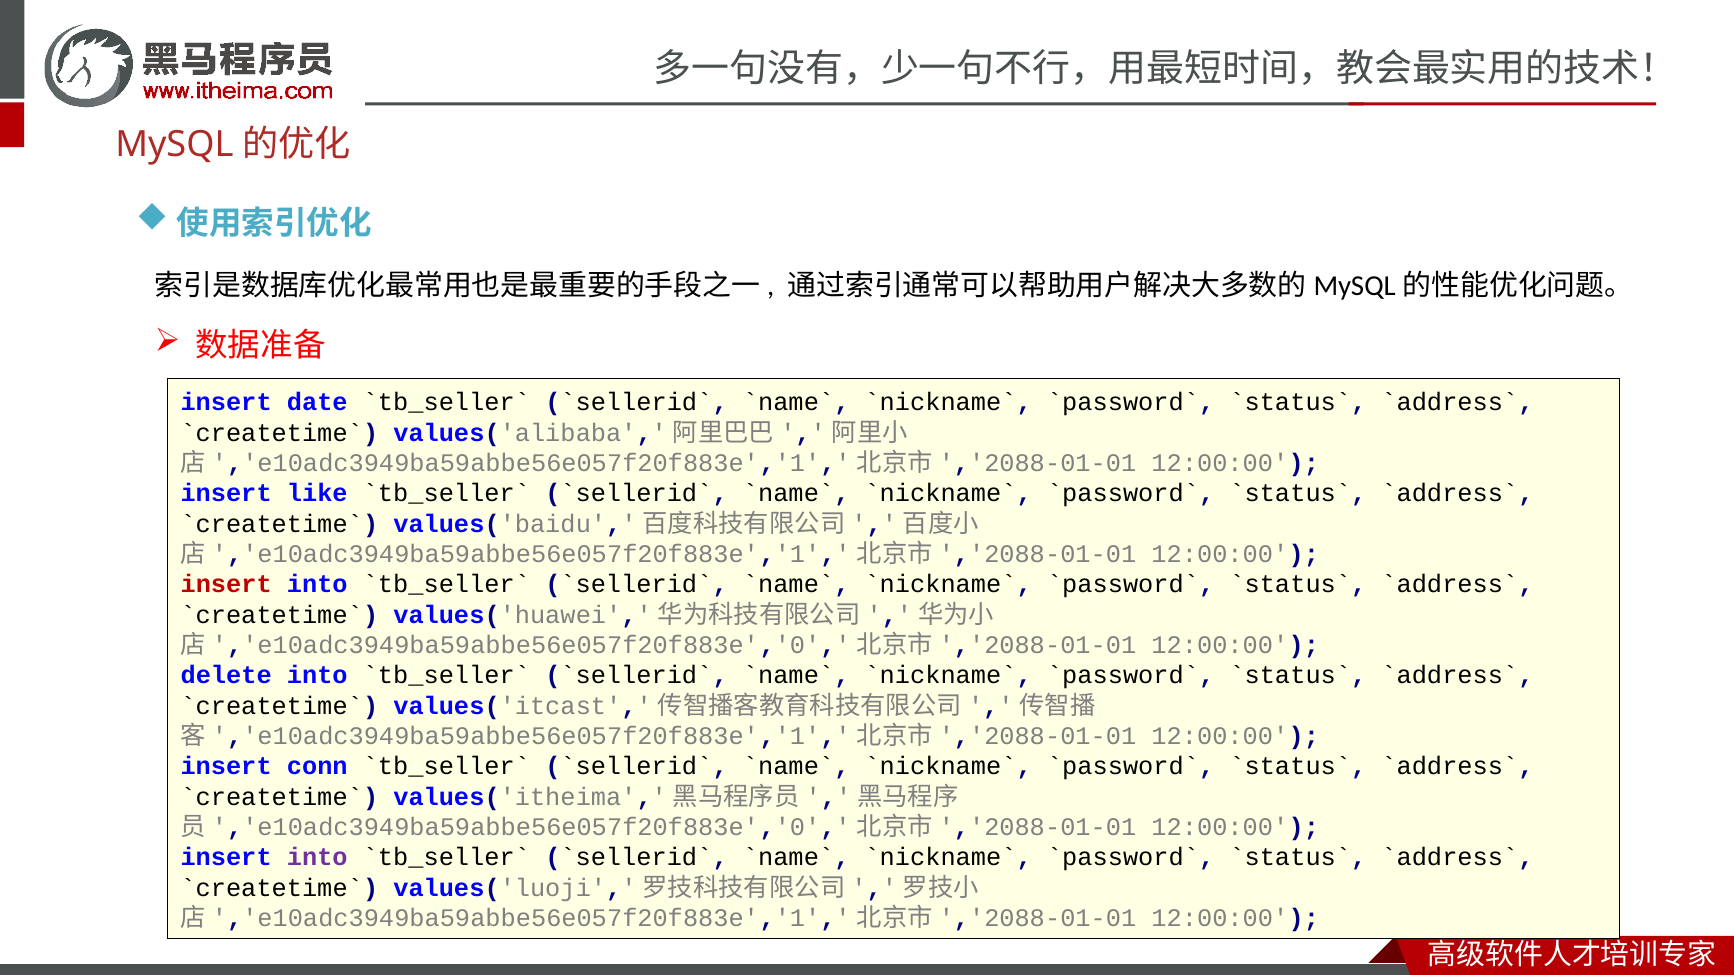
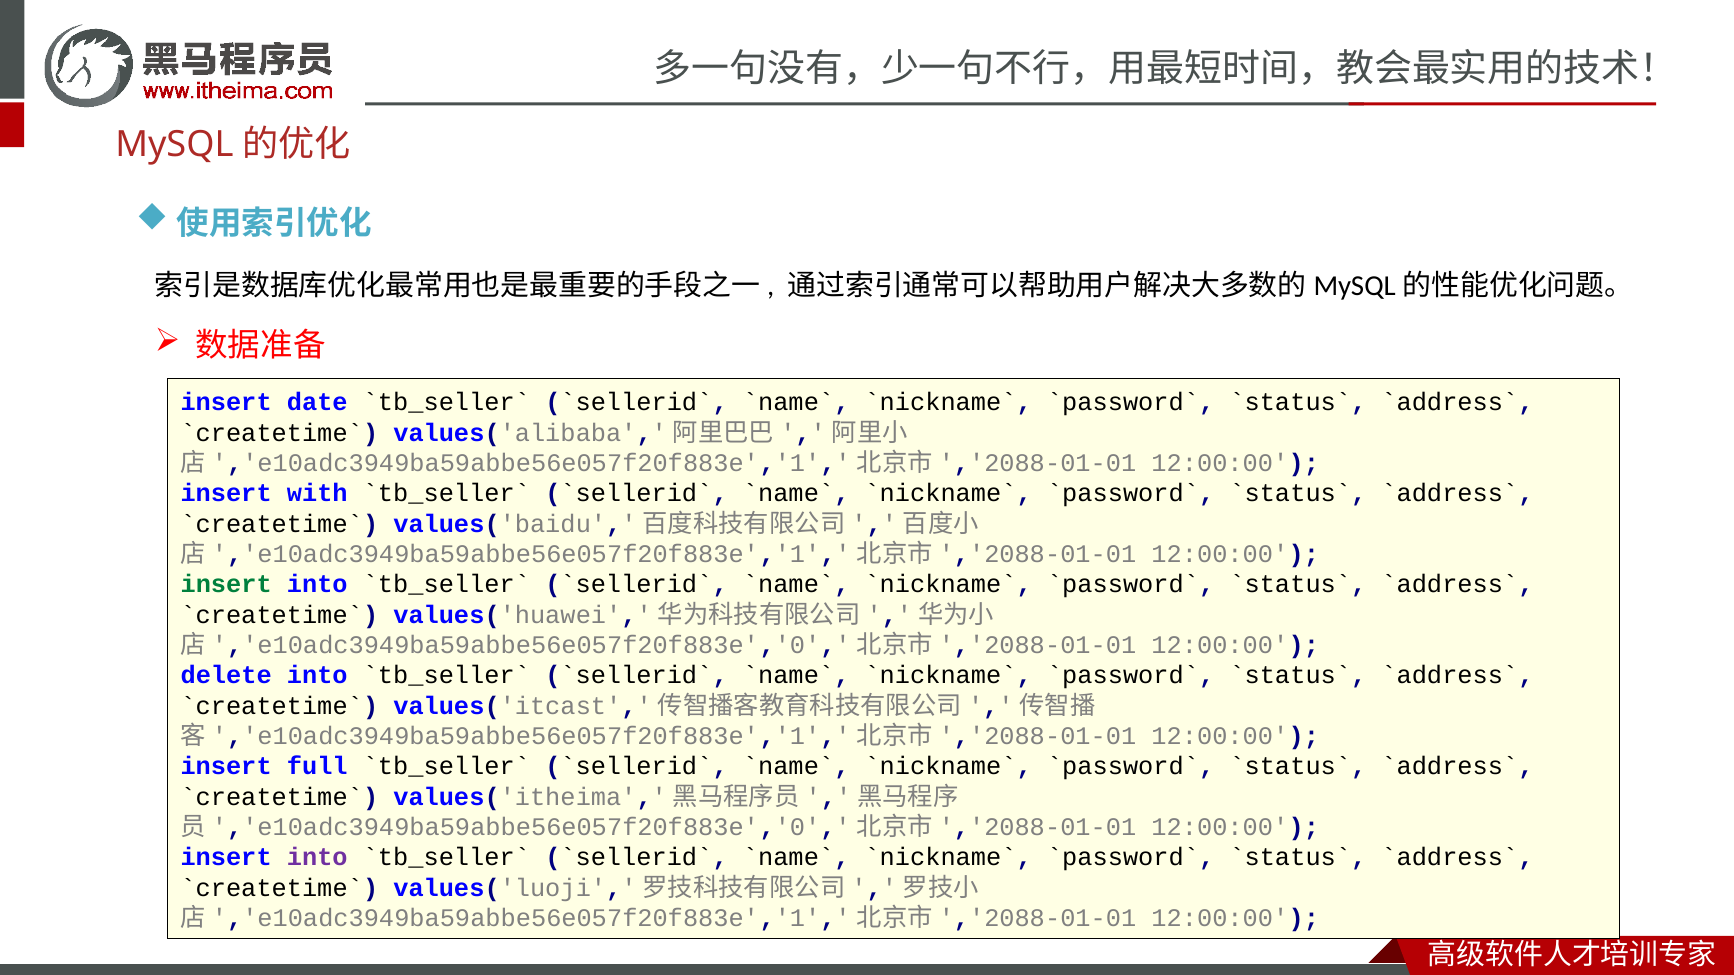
like: like -> with
insert at (226, 585) colour: red -> green
conn: conn -> full
